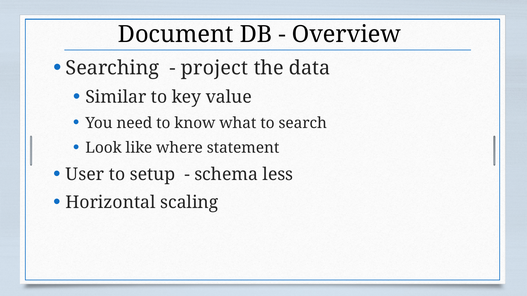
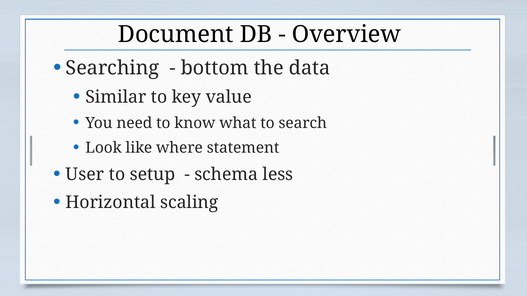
project: project -> bottom
